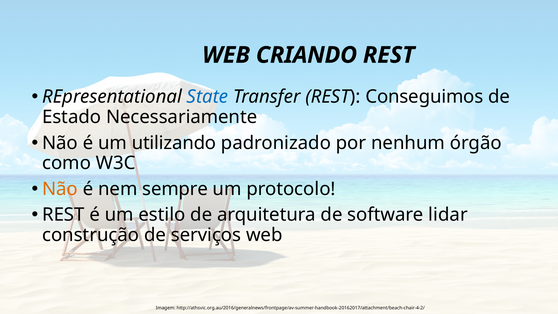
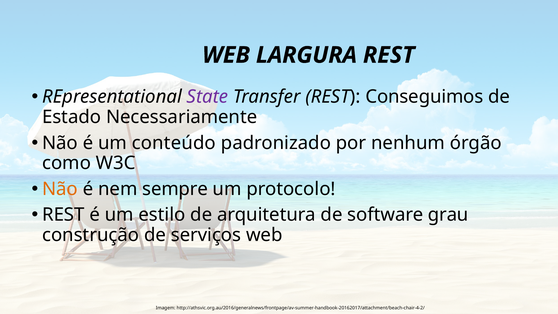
CRIANDO: CRIANDO -> LARGURA
State colour: blue -> purple
utilizando: utilizando -> conteúdo
lidar: lidar -> grau
